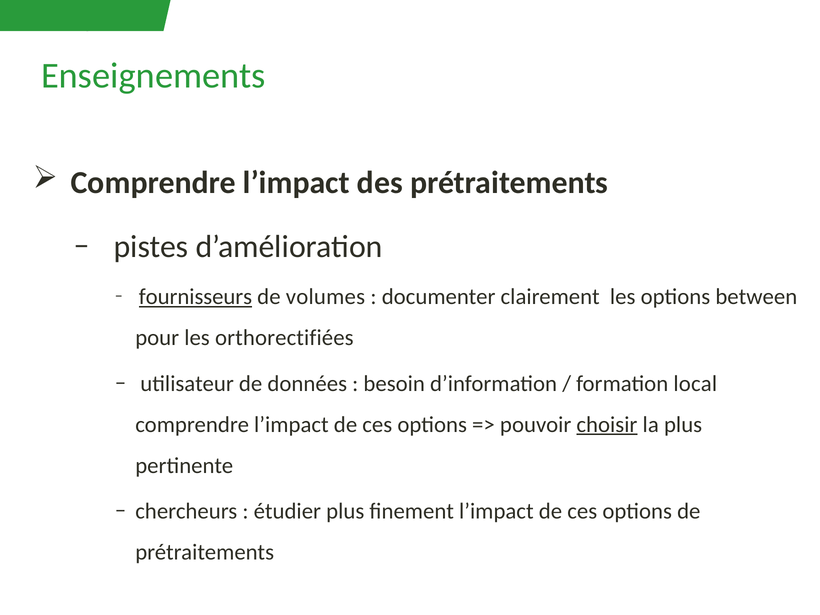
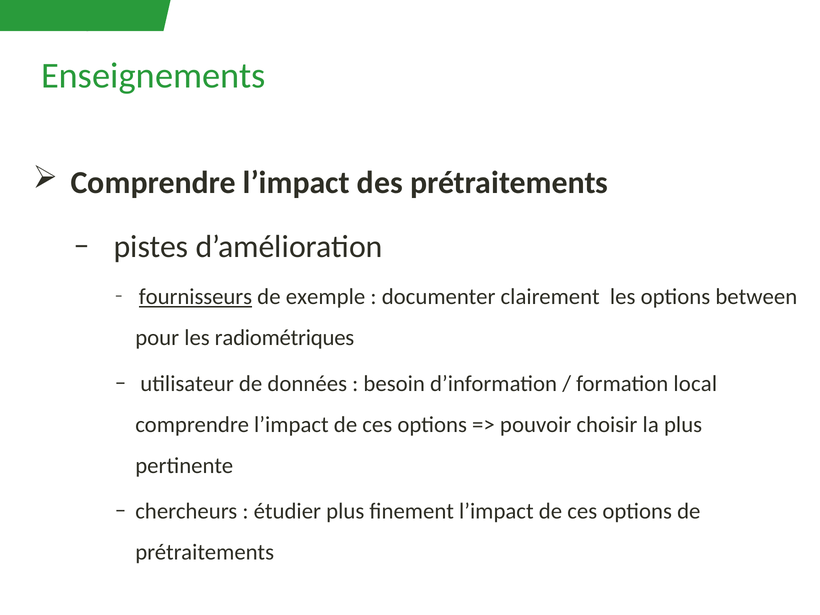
volumes: volumes -> exemple
orthorectifiées: orthorectifiées -> radiométriques
choisir underline: present -> none
